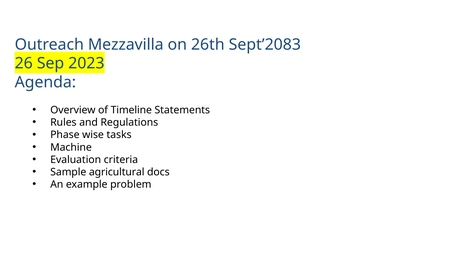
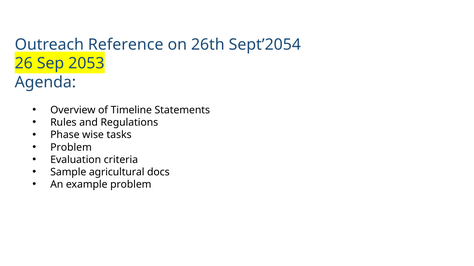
Mezzavilla: Mezzavilla -> Reference
Sept’2083: Sept’2083 -> Sept’2054
2023: 2023 -> 2053
Machine at (71, 148): Machine -> Problem
